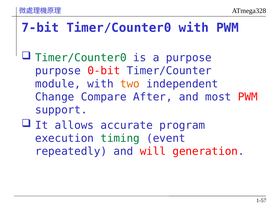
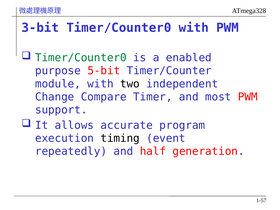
7-bit: 7-bit -> 3-bit
a purpose: purpose -> enabled
0-bit: 0-bit -> 5-bit
two colour: orange -> black
After: After -> Timer
timing colour: green -> black
will: will -> half
